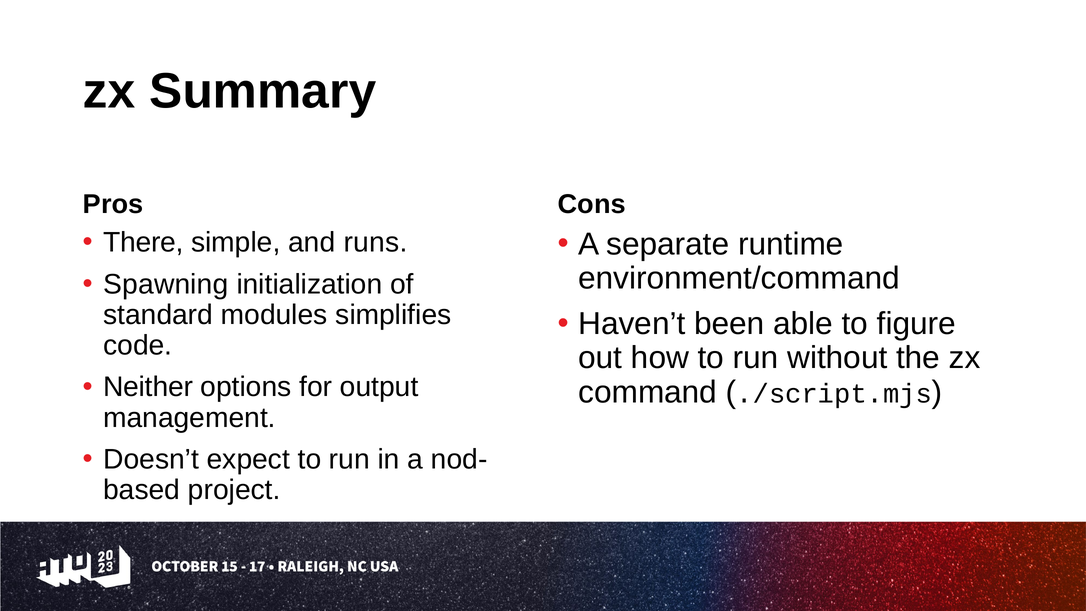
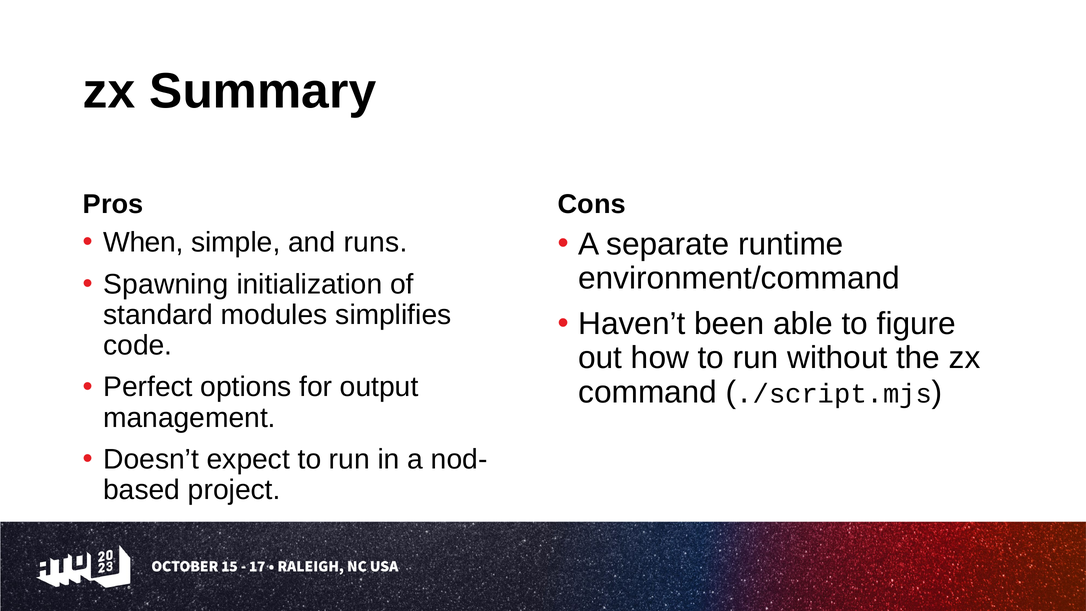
There: There -> When
Neither: Neither -> Perfect
